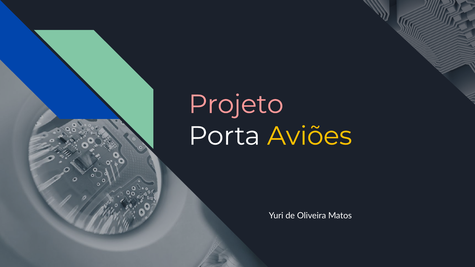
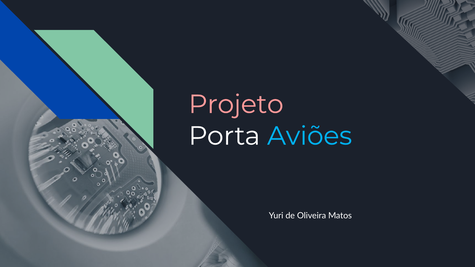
Aviões colour: yellow -> light blue
